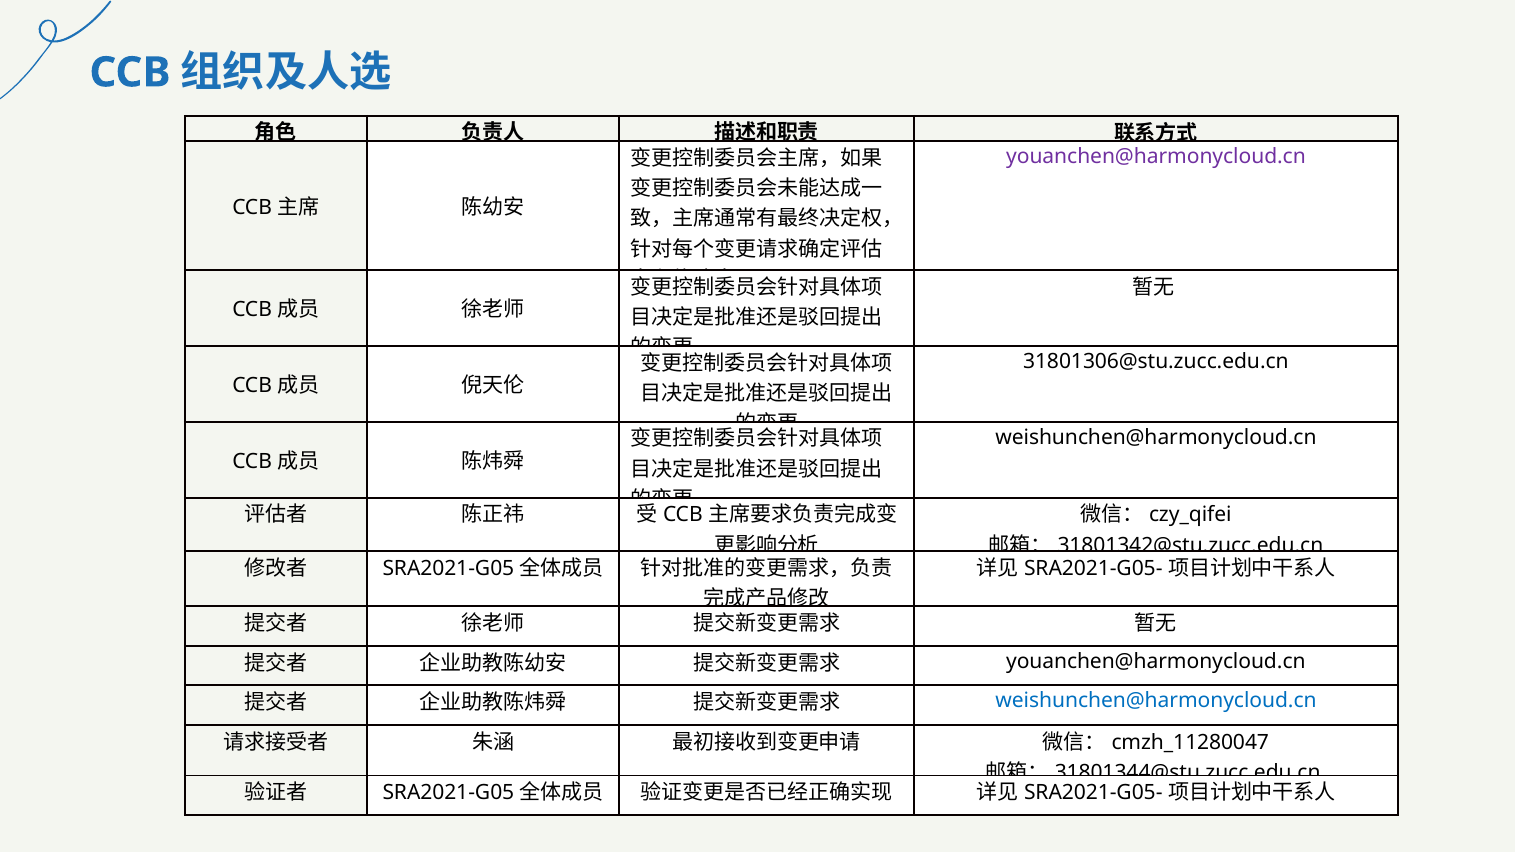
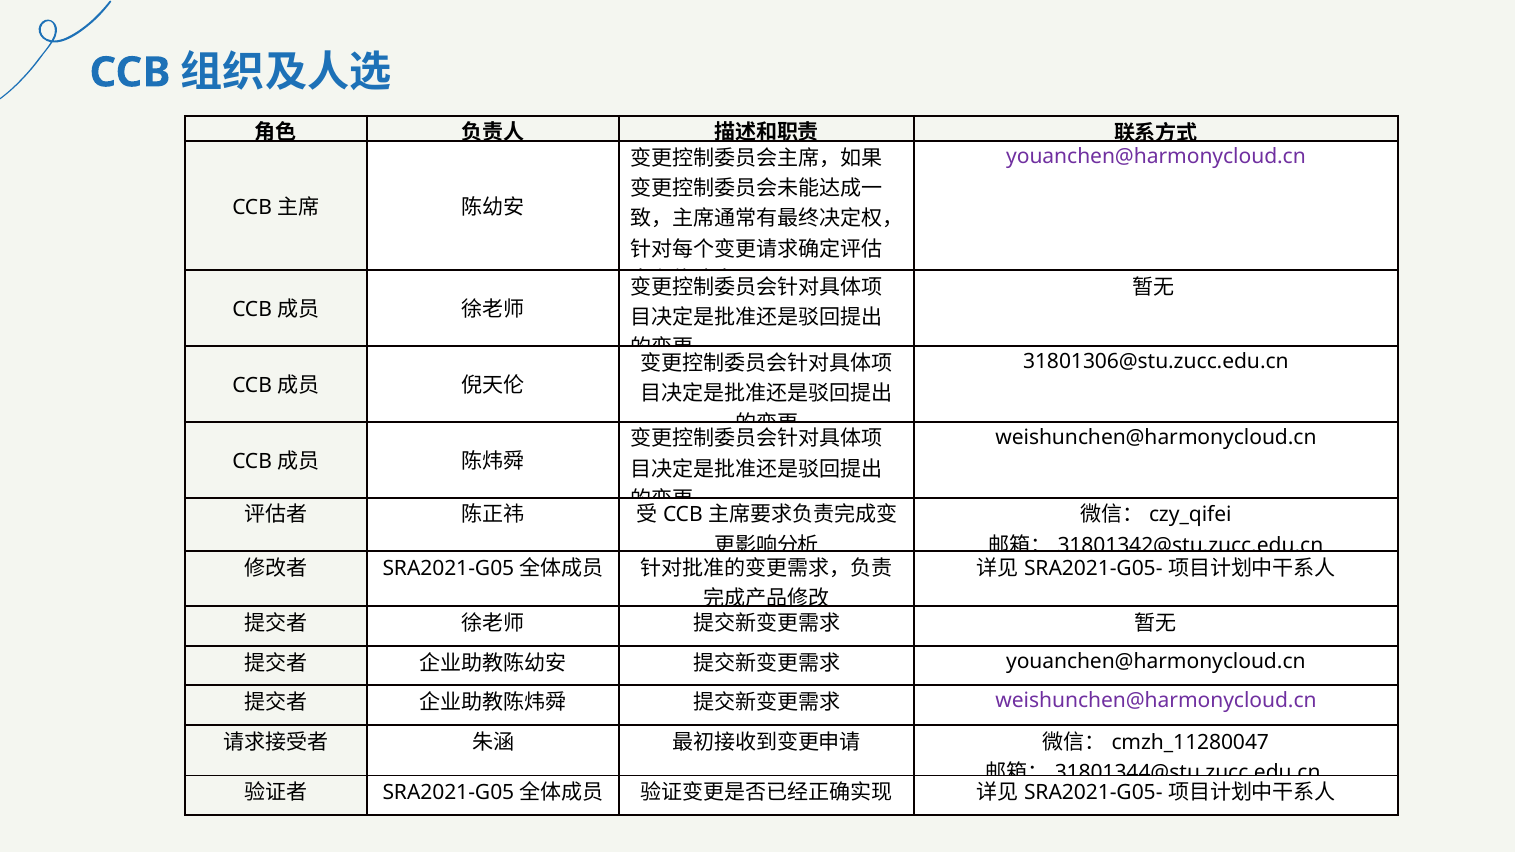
weishunchen@harmonycloud.cn at (1156, 701) colour: blue -> purple
